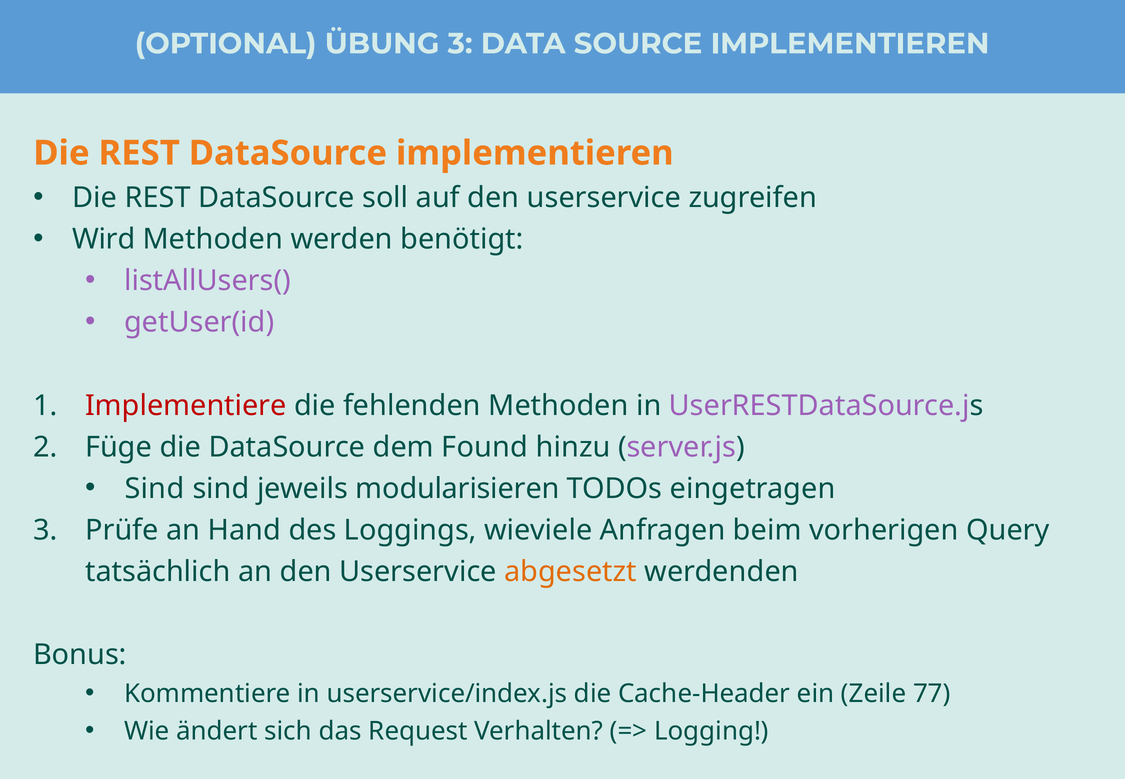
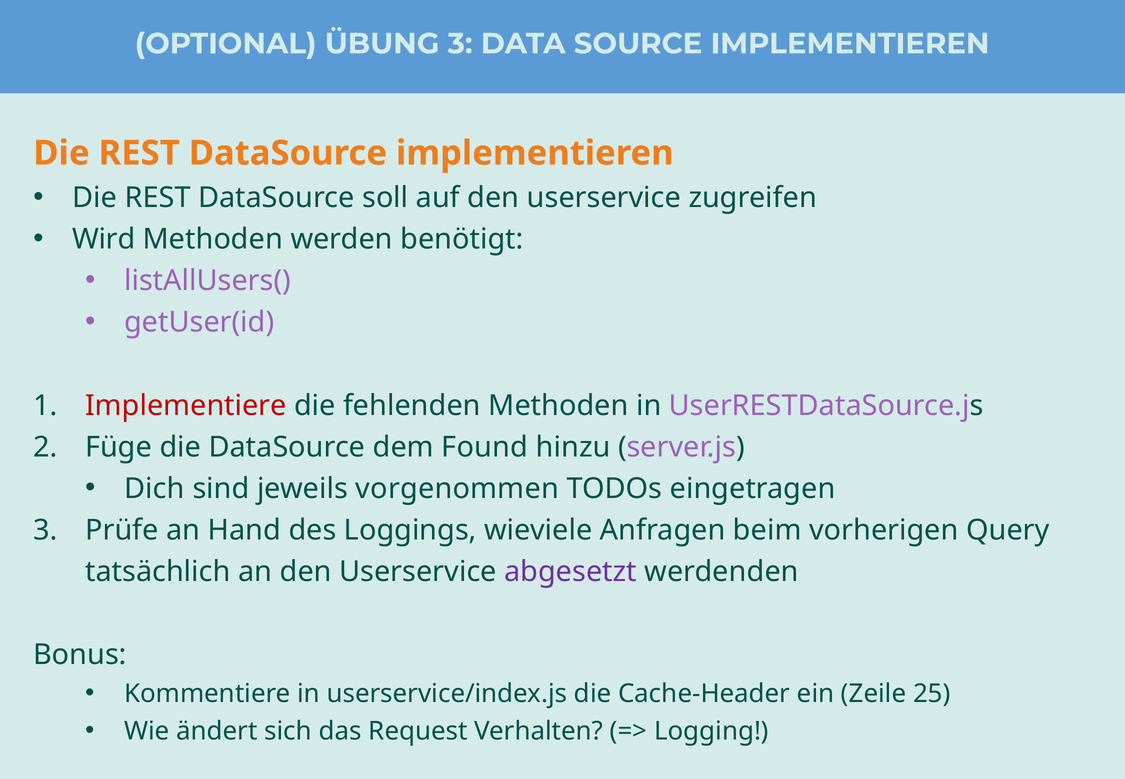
Sind at (154, 488): Sind -> Dich
modularisieren: modularisieren -> vorgenommen
abgesetzt colour: orange -> purple
77: 77 -> 25
